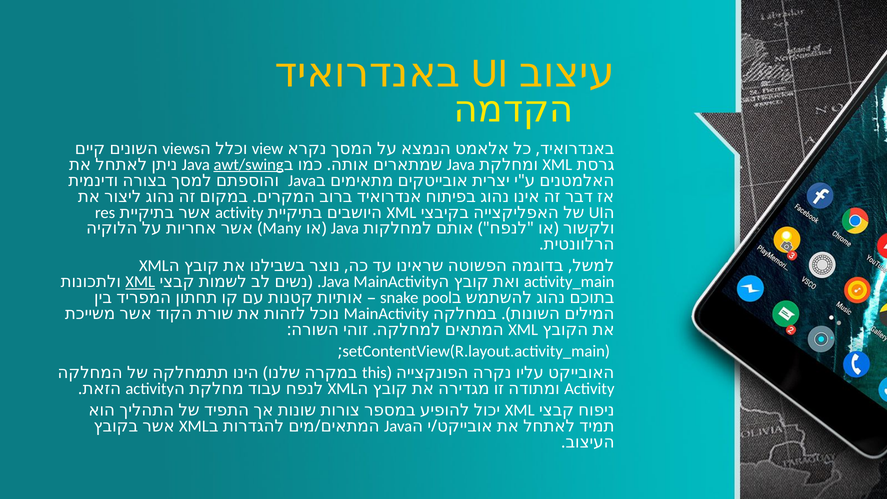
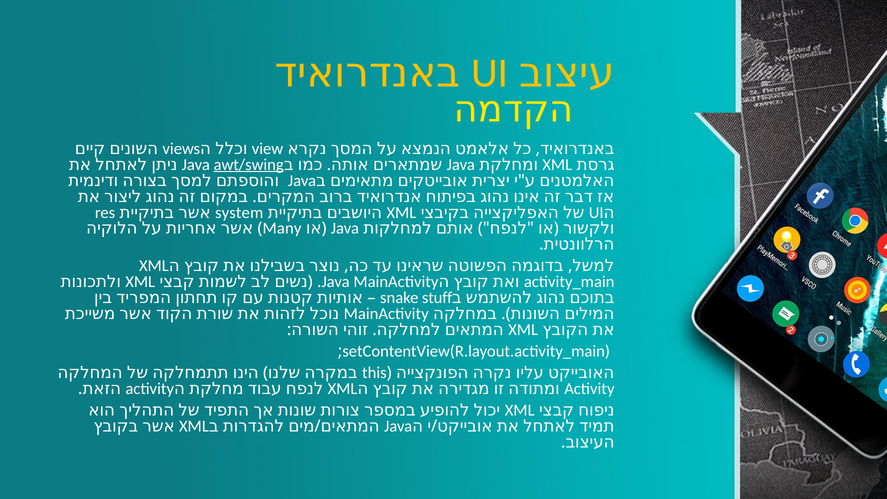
activity at (239, 212): activity -> system
XML at (140, 282) underline: present -> none
pool: pool -> stuff
